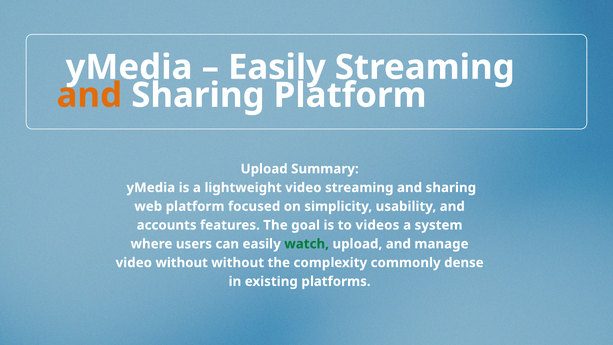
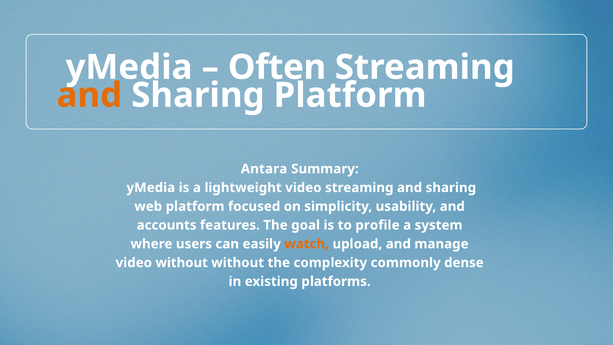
Easily at (277, 67): Easily -> Often
Upload at (264, 169): Upload -> Antara
videos: videos -> profile
watch colour: green -> orange
